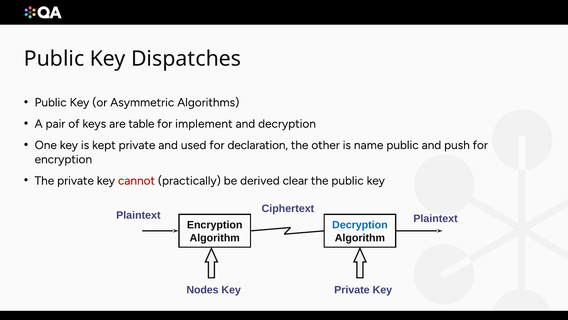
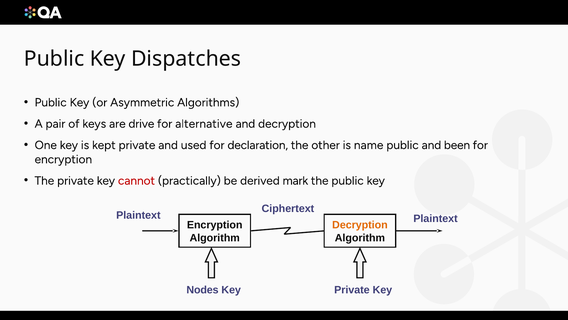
table: table -> drive
implement: implement -> alternative
push: push -> been
clear: clear -> mark
Decryption at (360, 225) colour: blue -> orange
